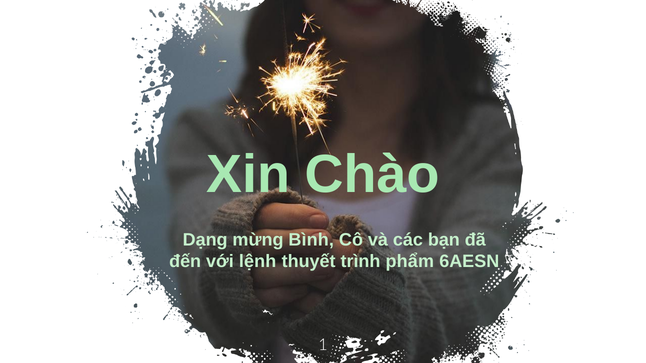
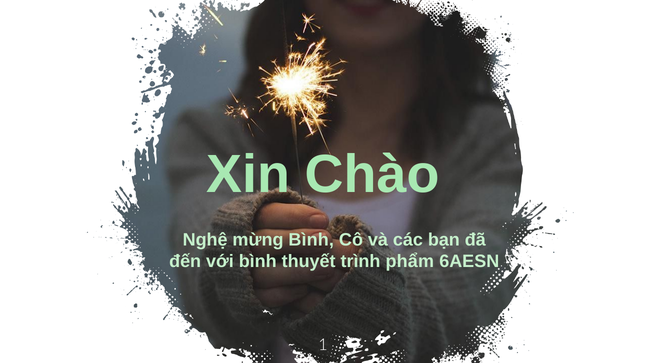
Dạng: Dạng -> Nghệ
với lệnh: lệnh -> bình
